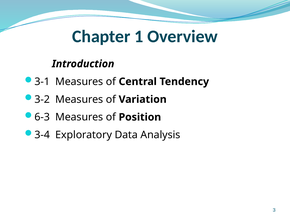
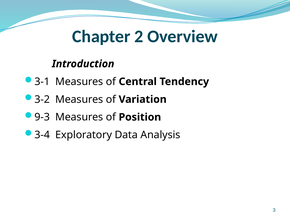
1: 1 -> 2
6-3: 6-3 -> 9-3
